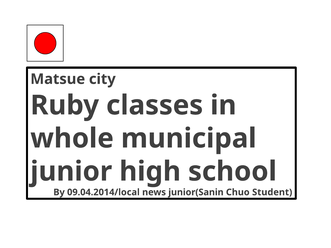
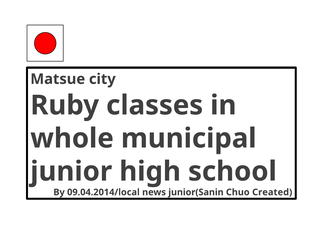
Student: Student -> Created
